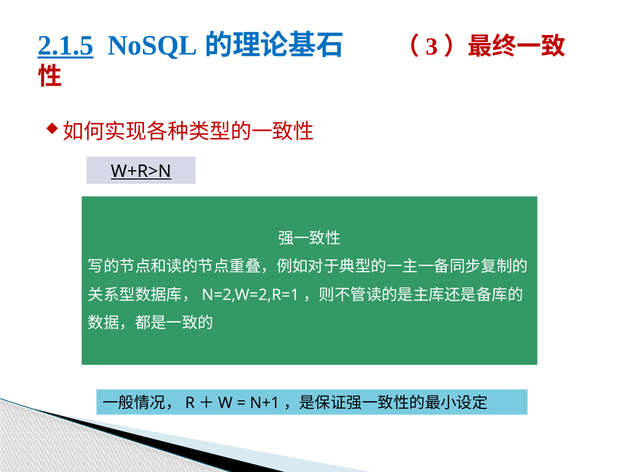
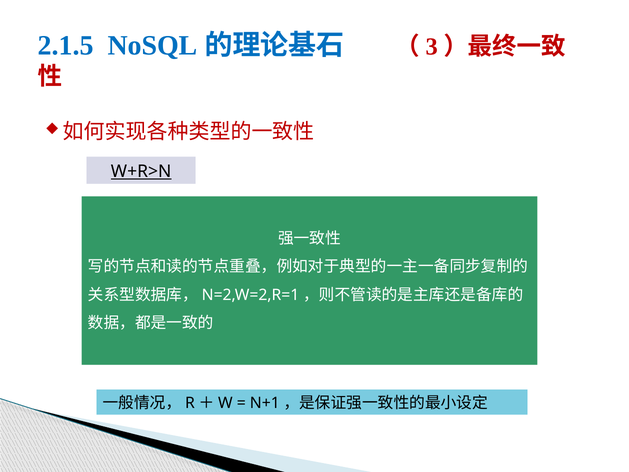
2.1.5 underline: present -> none
